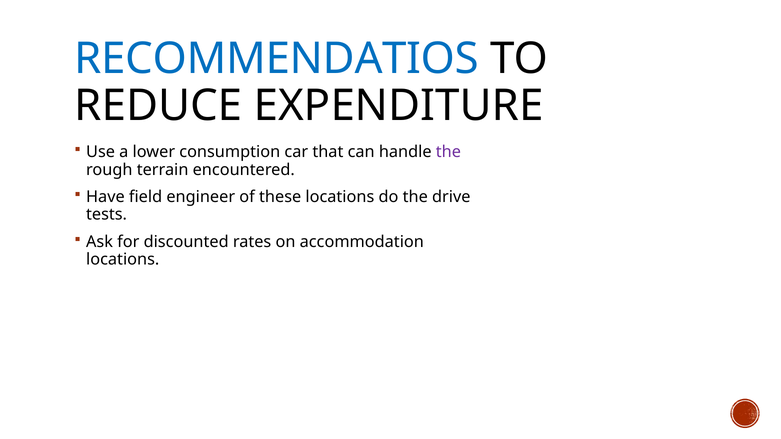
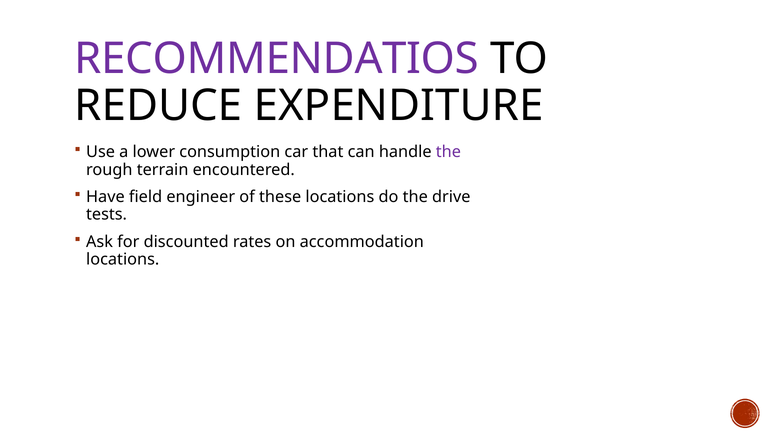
RECOMMENDATIOS colour: blue -> purple
